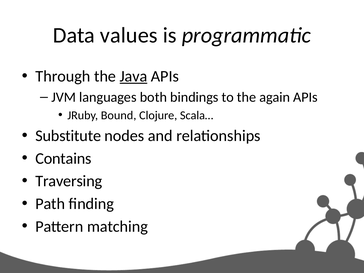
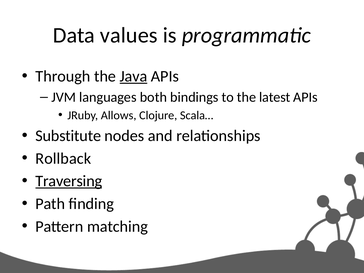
again: again -> latest
Bound: Bound -> Allows
Contains: Contains -> Rollback
Traversing underline: none -> present
